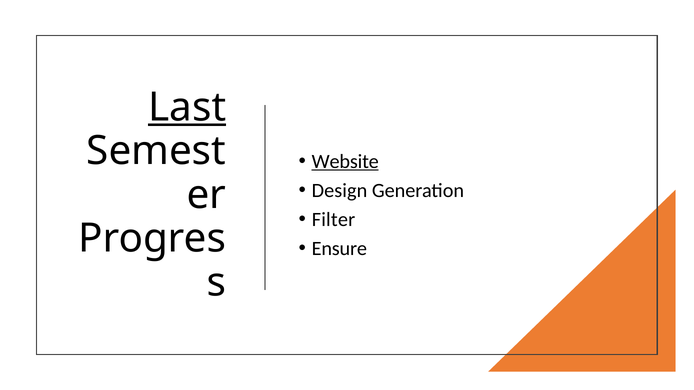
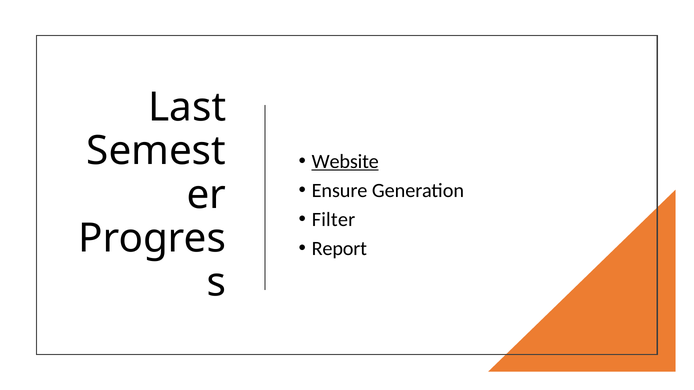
Last underline: present -> none
Design: Design -> Ensure
Ensure: Ensure -> Report
